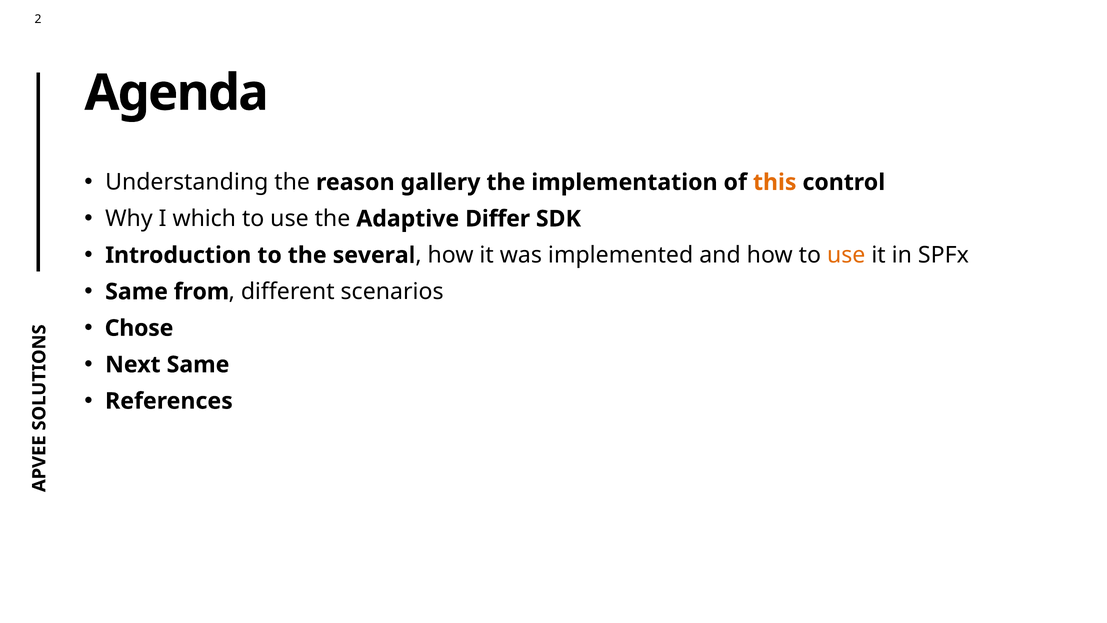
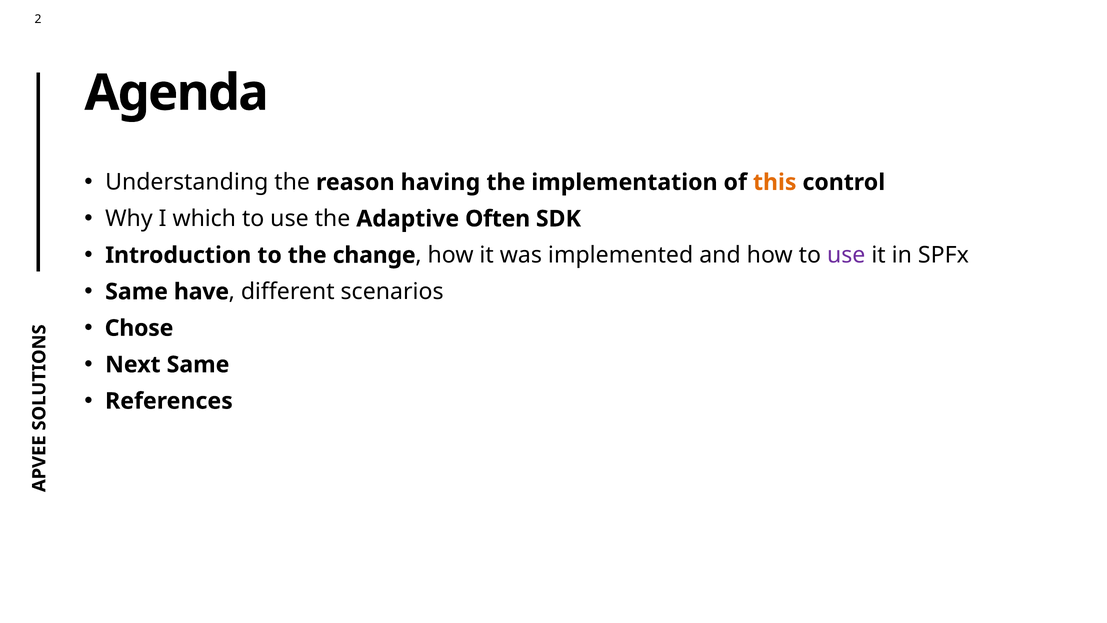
gallery: gallery -> having
Differ: Differ -> Often
several: several -> change
use at (846, 255) colour: orange -> purple
from: from -> have
